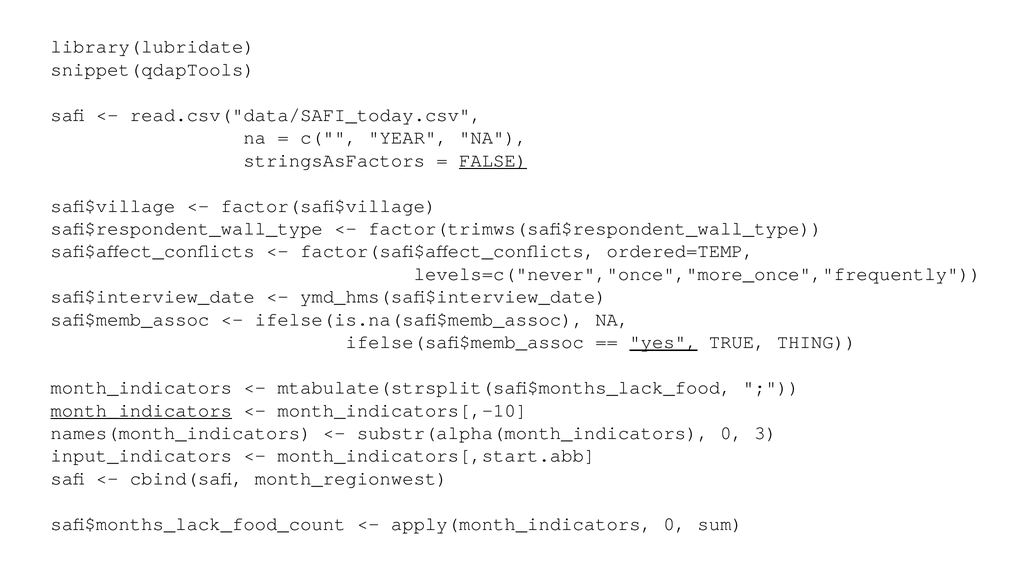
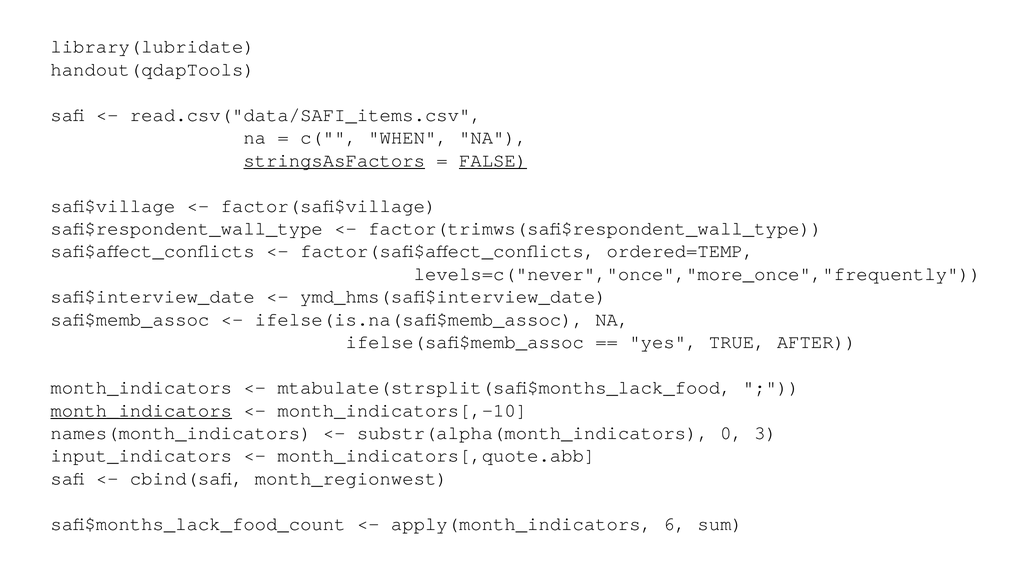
snippet(qdapTools: snippet(qdapTools -> handout(qdapTools
read.csv("data/SAFI_today.csv: read.csv("data/SAFI_today.csv -> read.csv("data/SAFI_items.csv
YEAR: YEAR -> WHEN
stringsAsFactors underline: none -> present
yes underline: present -> none
THING: THING -> AFTER
month_indicators[,start.abb: month_indicators[,start.abb -> month_indicators[,quote.abb
apply(month_indicators 0: 0 -> 6
